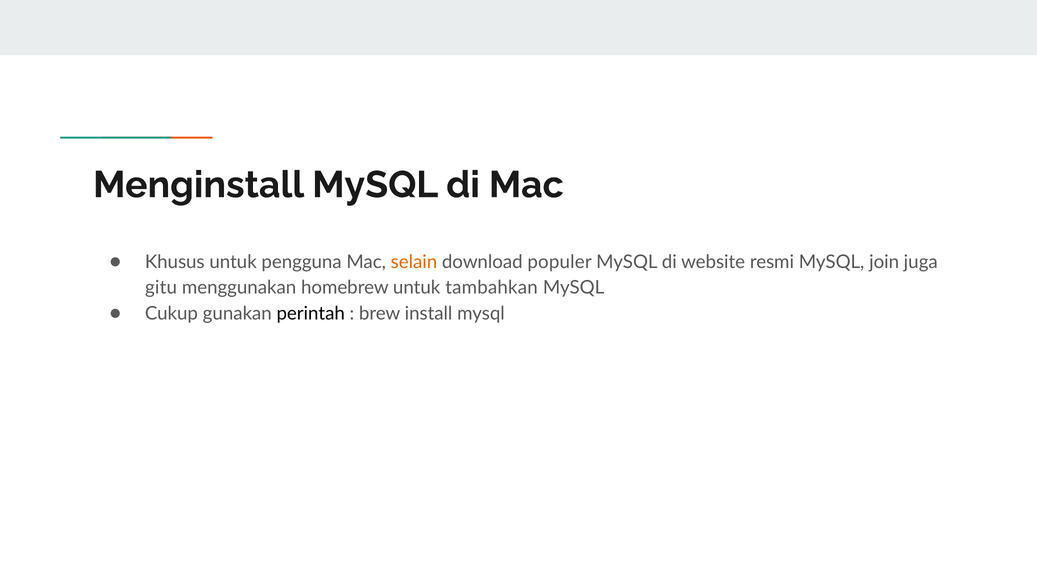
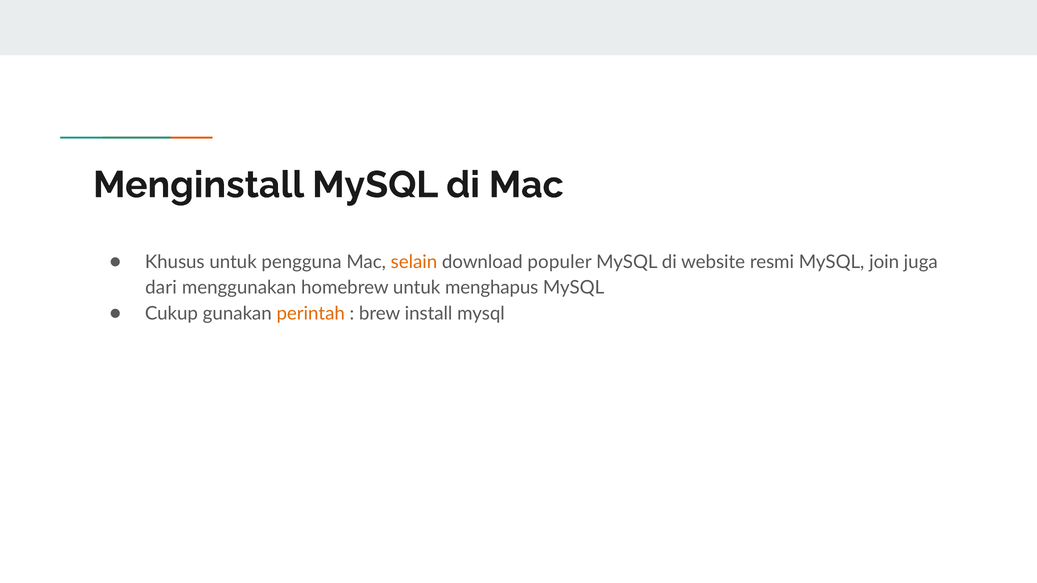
gitu: gitu -> dari
tambahkan: tambahkan -> menghapus
perintah colour: black -> orange
